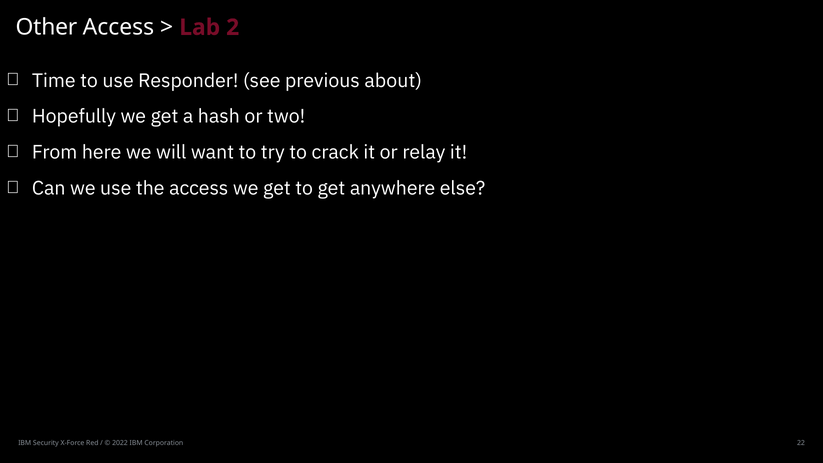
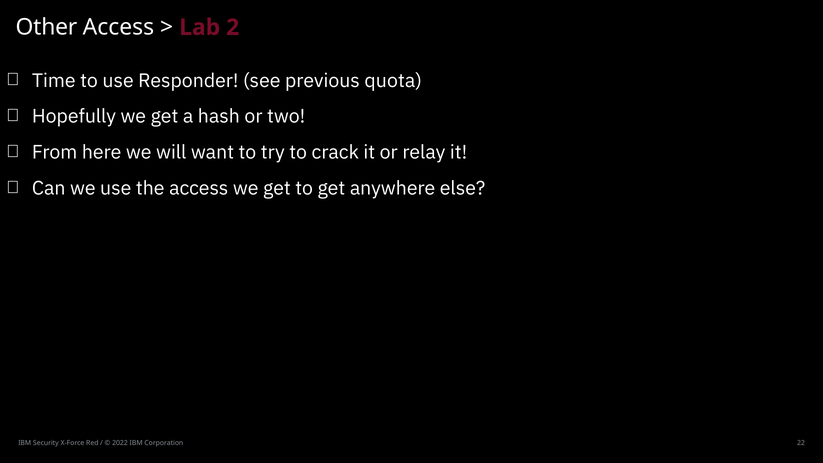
about: about -> quota
